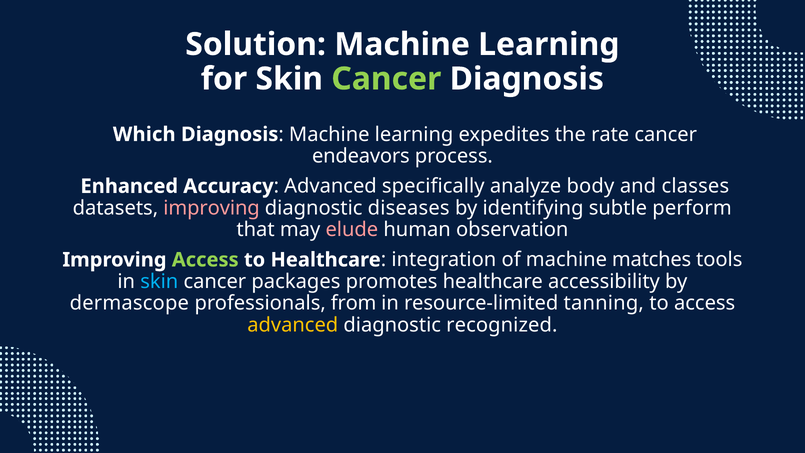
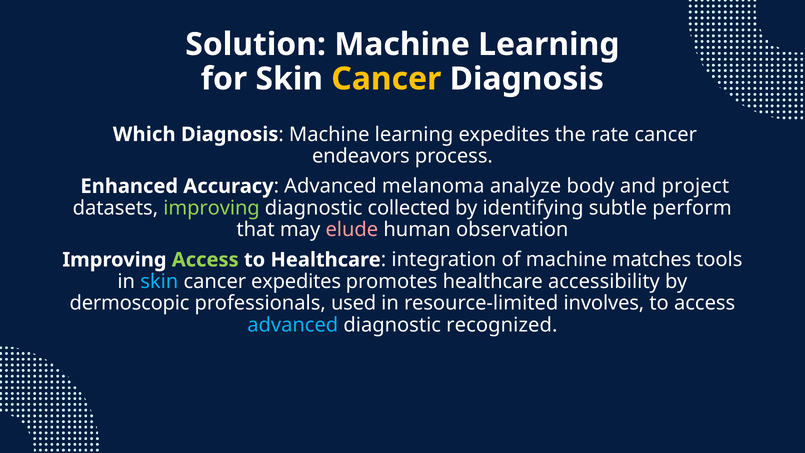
Cancer at (386, 79) colour: light green -> yellow
specifically: specifically -> melanoma
classes: classes -> project
improving at (212, 208) colour: pink -> light green
diseases: diseases -> collected
cancer packages: packages -> expedites
dermascope: dermascope -> dermoscopic
from: from -> used
tanning: tanning -> involves
advanced at (293, 325) colour: yellow -> light blue
